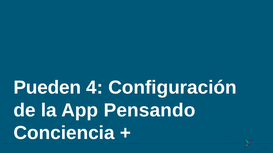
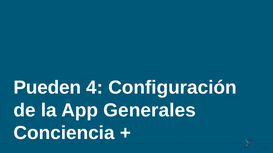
Pensando: Pensando -> Generales
